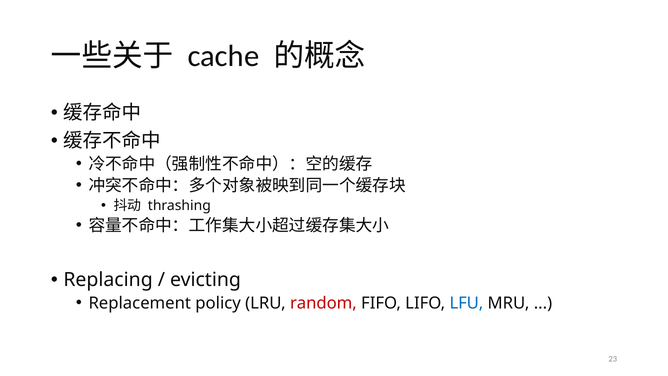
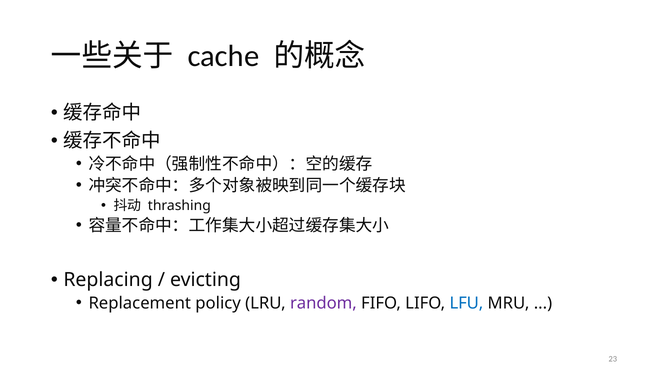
random colour: red -> purple
